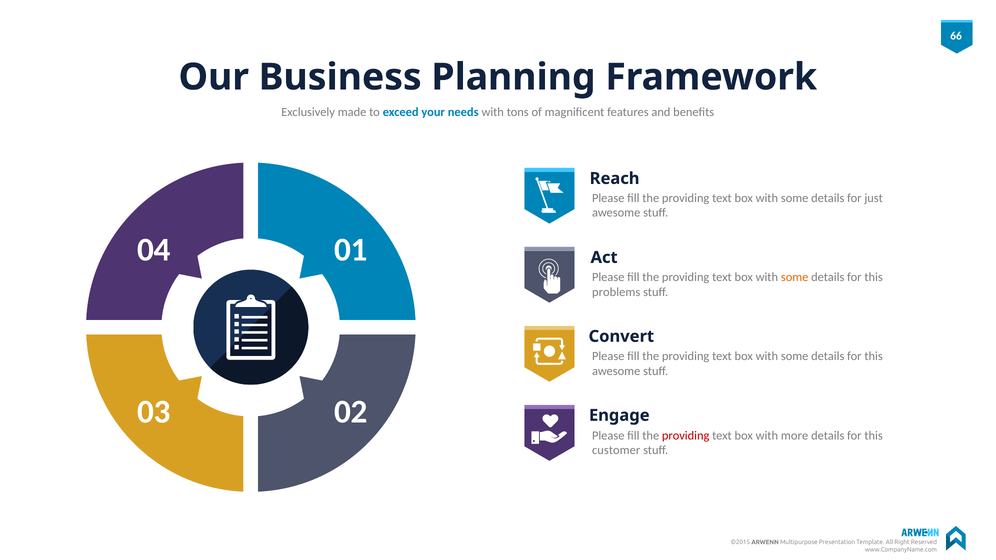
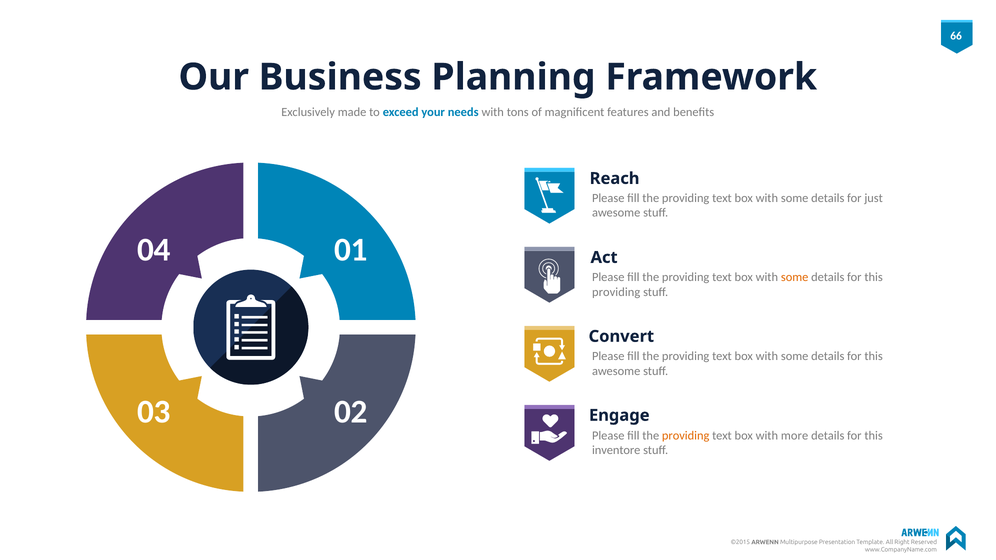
problems at (616, 292): problems -> providing
providing at (686, 436) colour: red -> orange
customer: customer -> inventore
